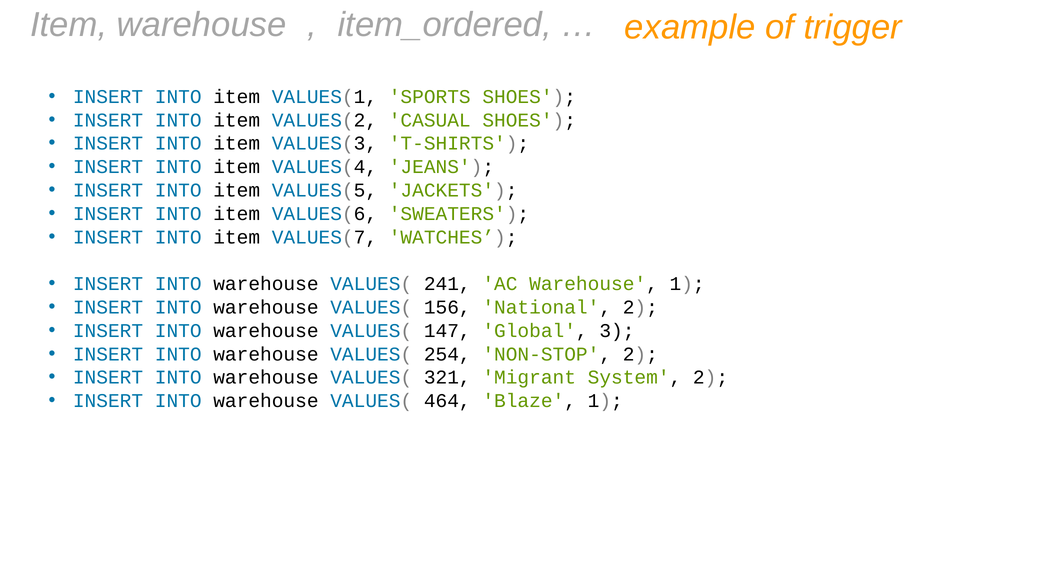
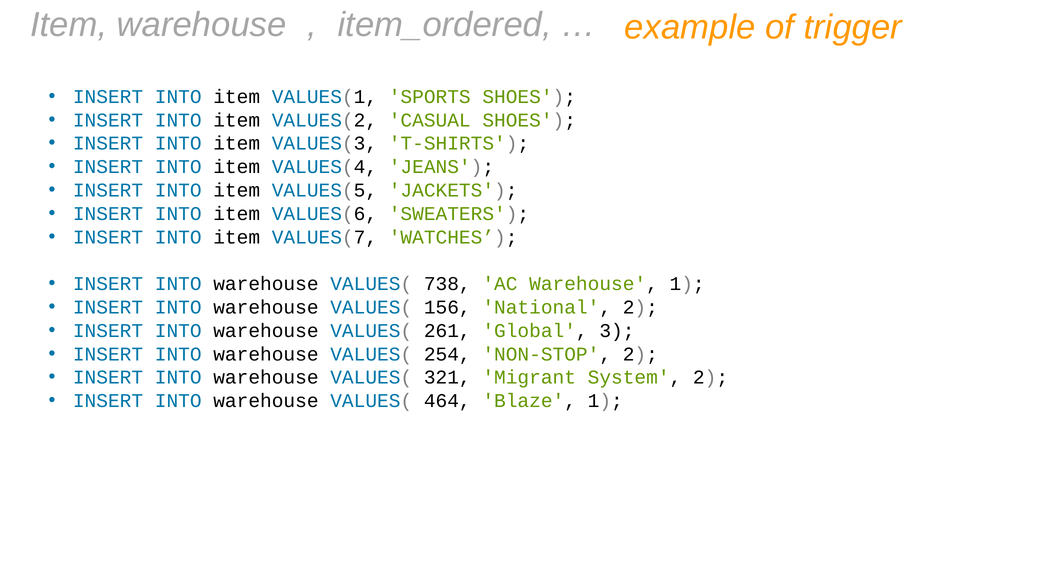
241: 241 -> 738
147: 147 -> 261
